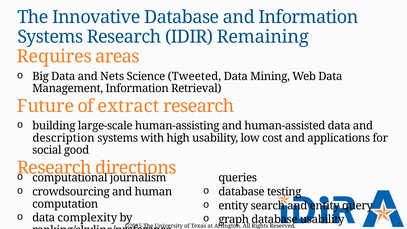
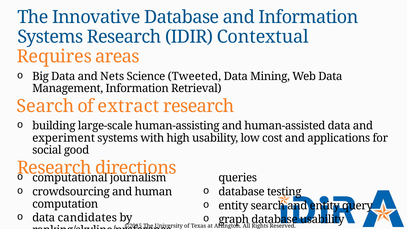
Remaining: Remaining -> Contextual
Future at (46, 106): Future -> Search
description: description -> experiment
complexity: complexity -> candidates
